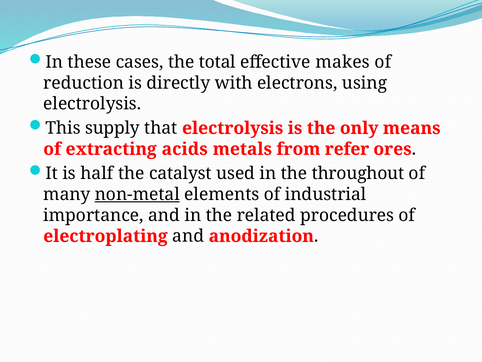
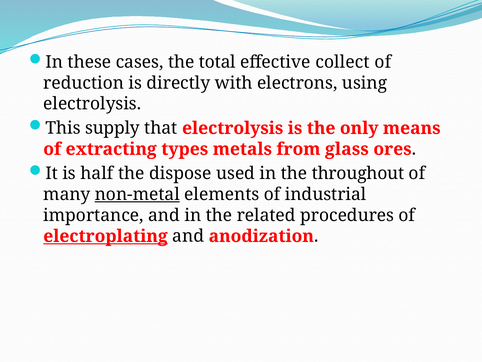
makes: makes -> collect
acids: acids -> types
refer: refer -> glass
catalyst: catalyst -> dispose
electroplating underline: none -> present
